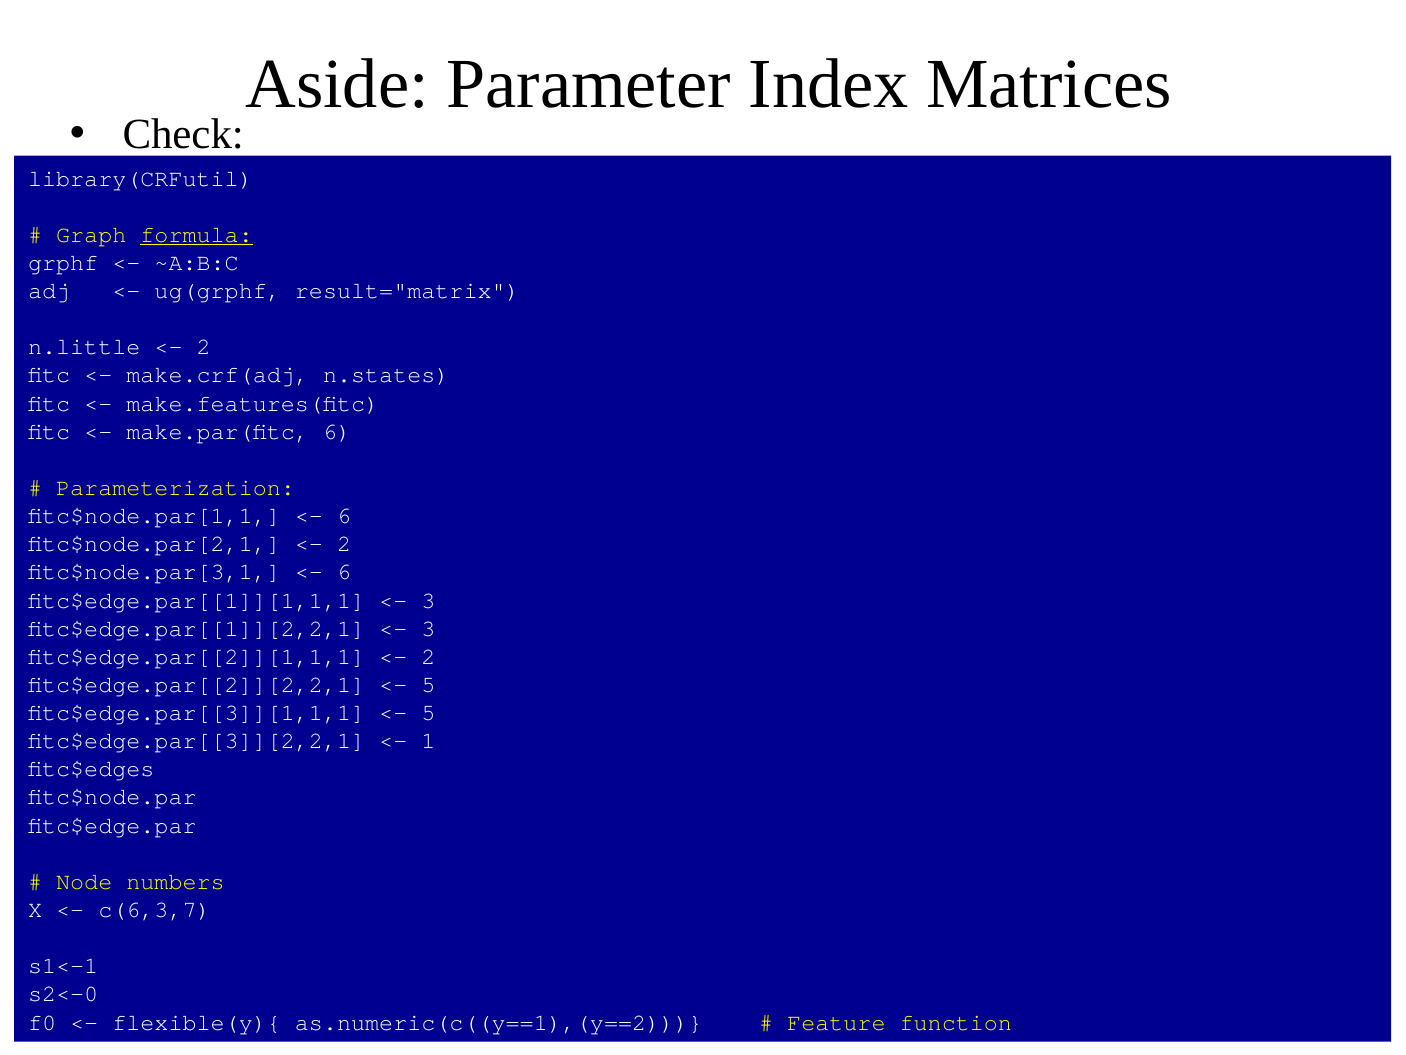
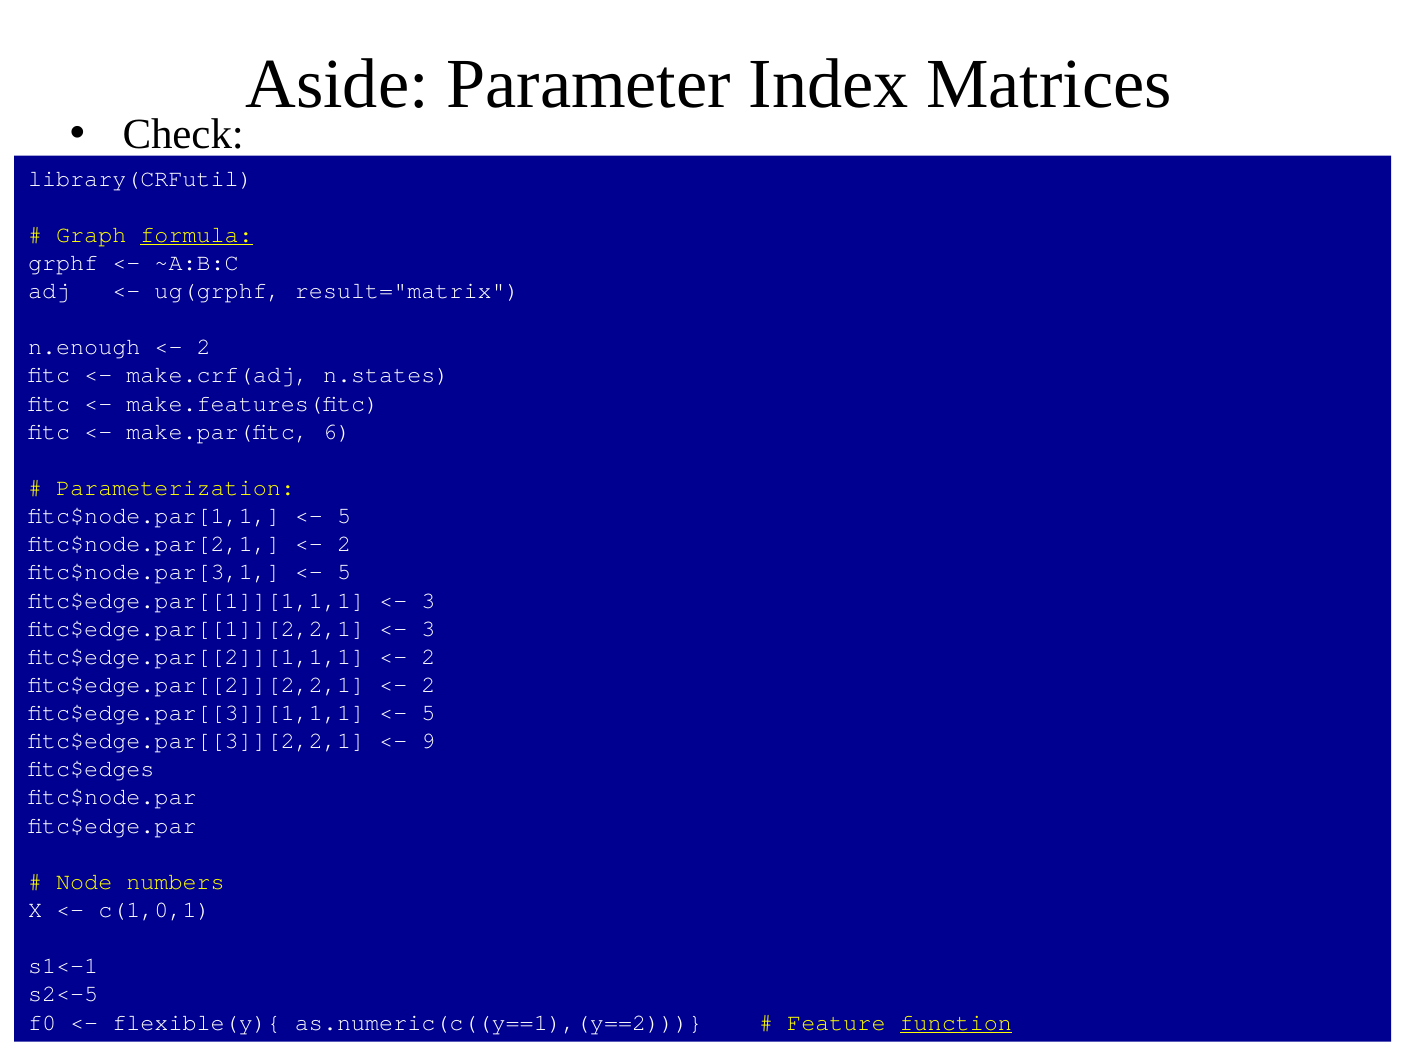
n.little: n.little -> n.enough
6 at (344, 516): 6 -> 5
6 at (344, 572): 6 -> 5
5 at (428, 684): 5 -> 2
1: 1 -> 9
c(6,3,7: c(6,3,7 -> c(1,0,1
s2<-0: s2<-0 -> s2<-5
function underline: none -> present
